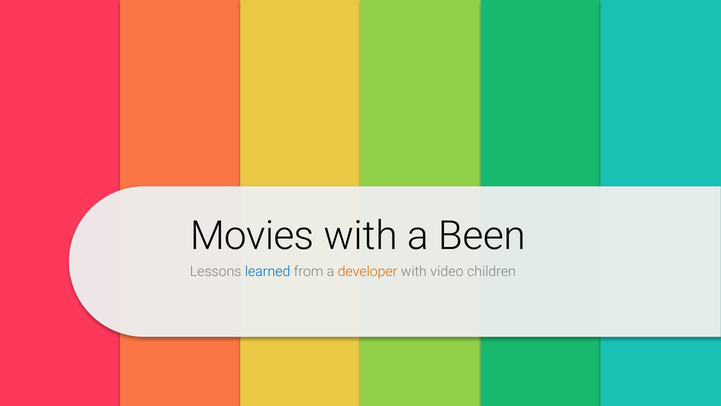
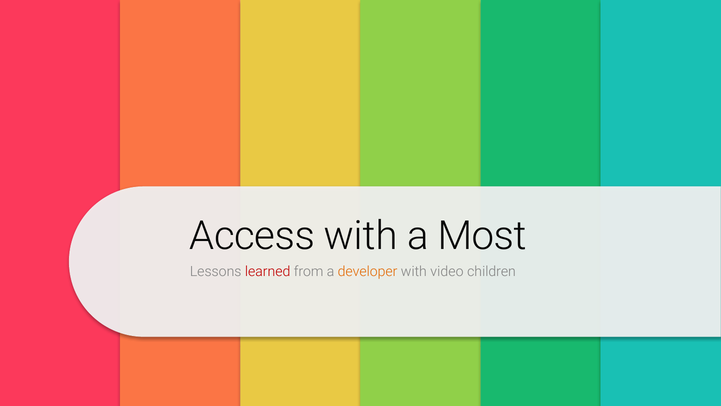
Movies: Movies -> Access
Been: Been -> Most
learned colour: blue -> red
